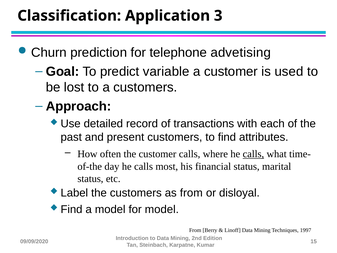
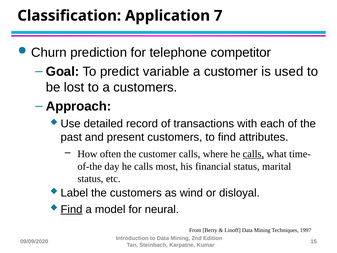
3: 3 -> 7
advetising: advetising -> competitor
as from: from -> wind
Find at (72, 209) underline: none -> present
for model: model -> neural
